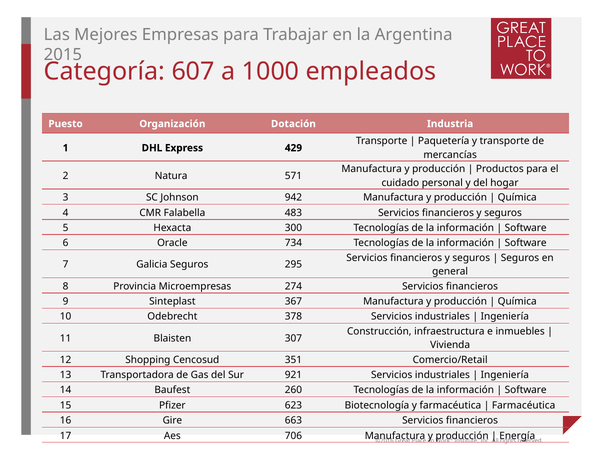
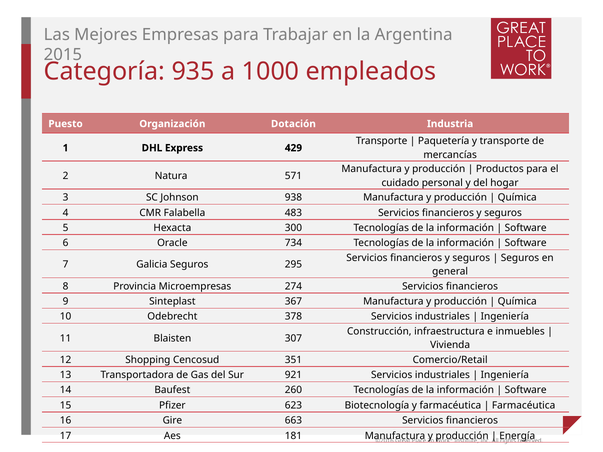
607: 607 -> 935
942: 942 -> 938
706: 706 -> 181
